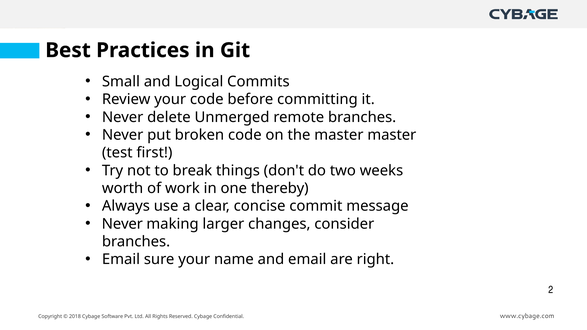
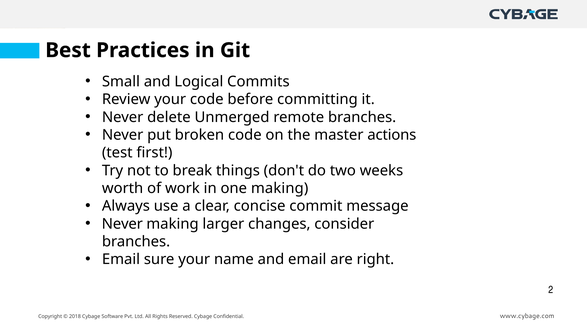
master master: master -> actions
one thereby: thereby -> making
